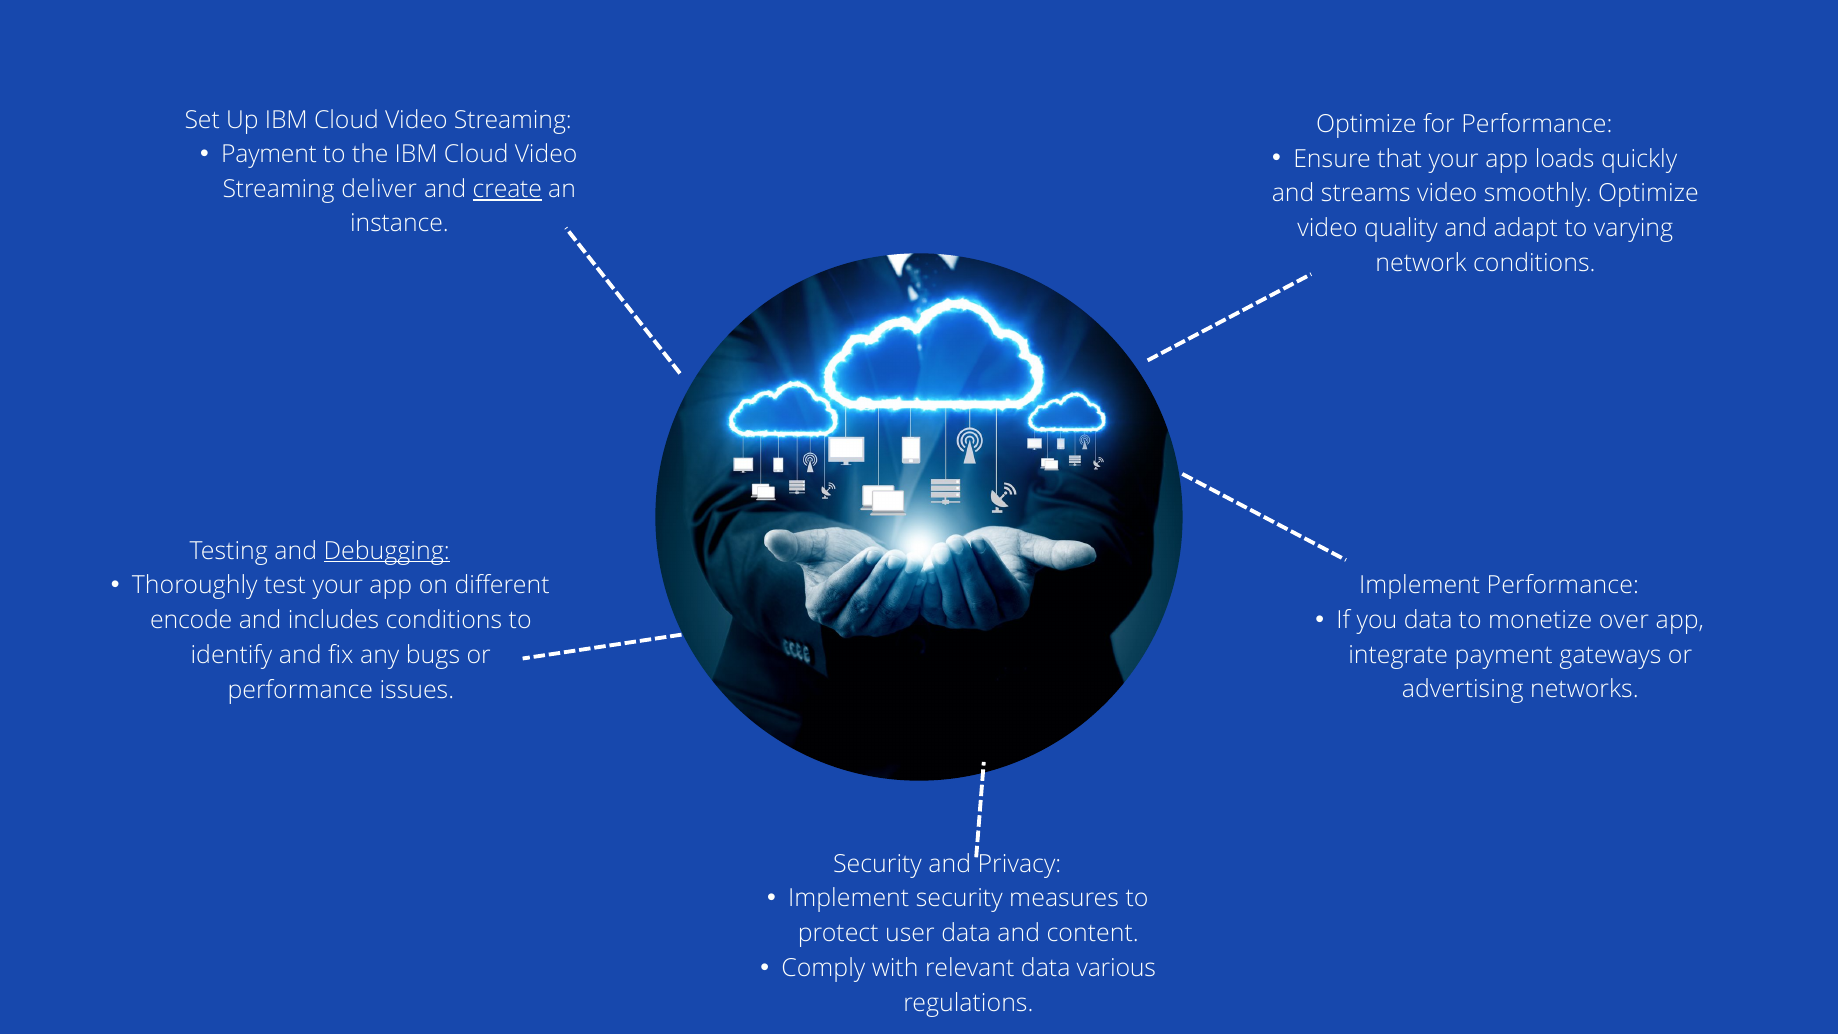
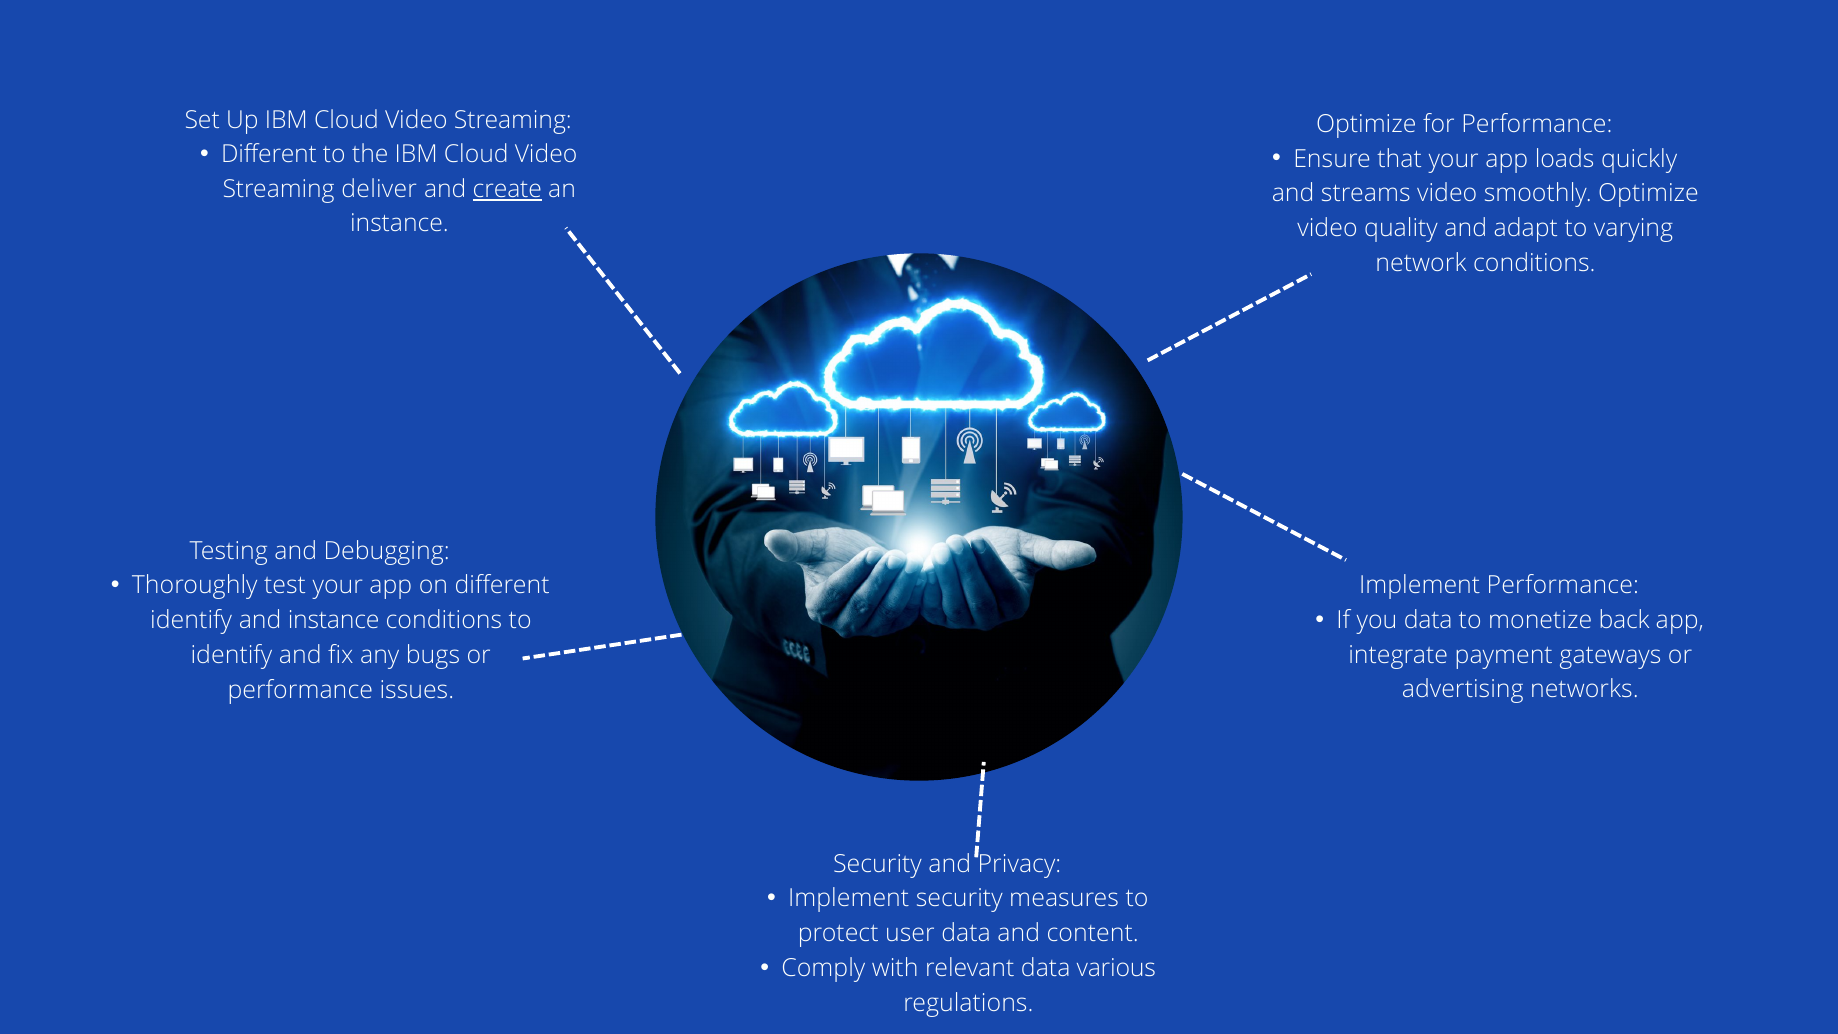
Payment at (269, 155): Payment -> Different
Debugging underline: present -> none
over: over -> back
encode at (191, 620): encode -> identify
and includes: includes -> instance
